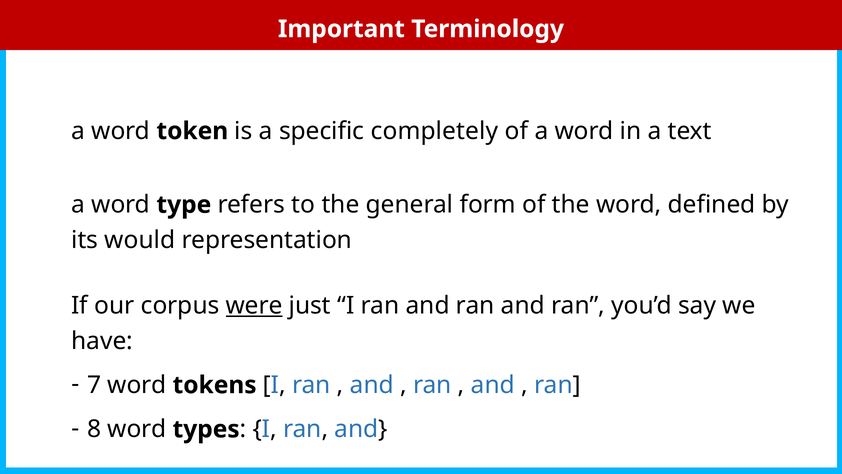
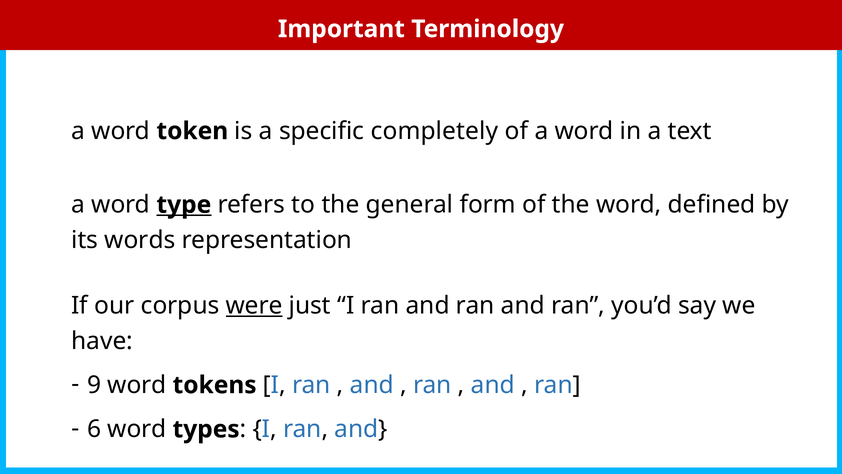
type underline: none -> present
would: would -> words
7: 7 -> 9
8: 8 -> 6
